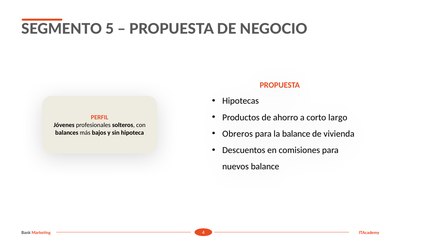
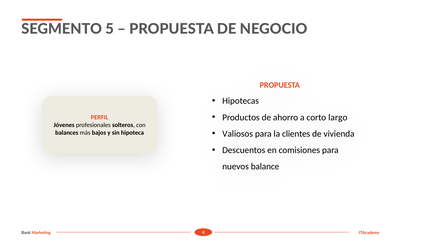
Obreros: Obreros -> Valiosos
la balance: balance -> clientes
